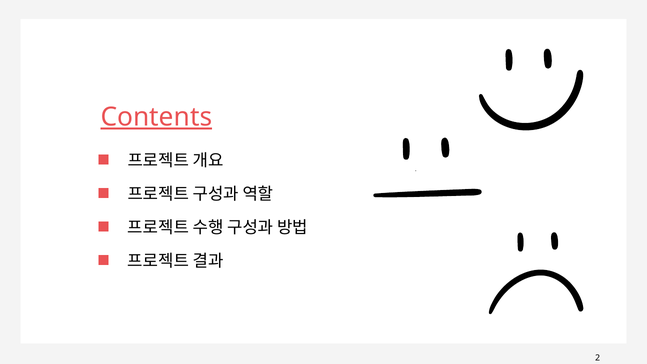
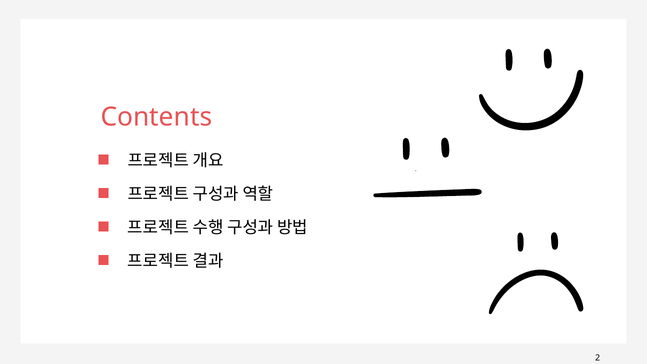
Contents underline: present -> none
